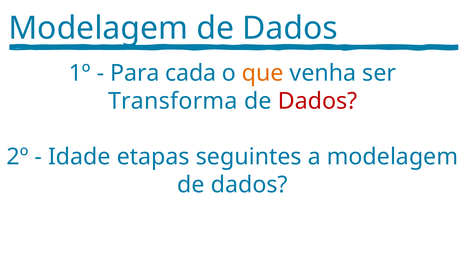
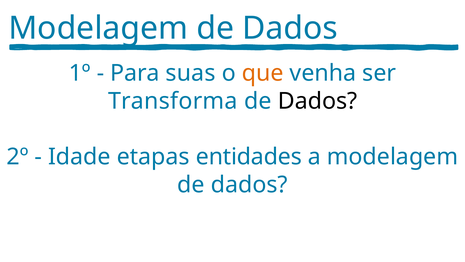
cada: cada -> suas
Dados at (318, 101) colour: red -> black
seguintes: seguintes -> entidades
